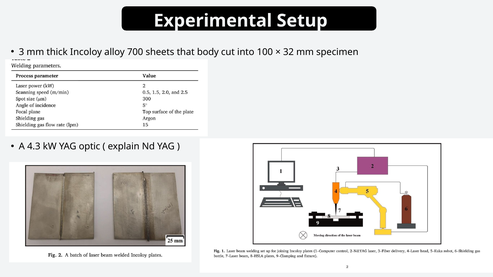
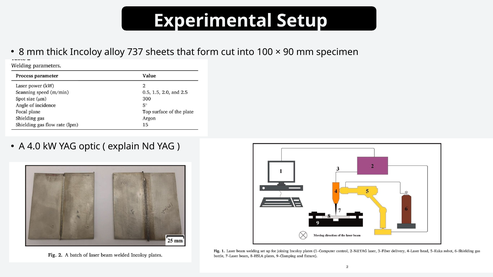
3: 3 -> 8
700: 700 -> 737
body: body -> form
32: 32 -> 90
4.3: 4.3 -> 4.0
